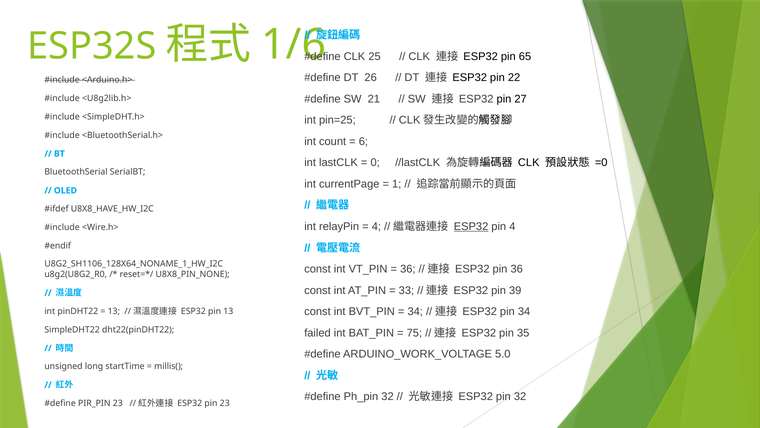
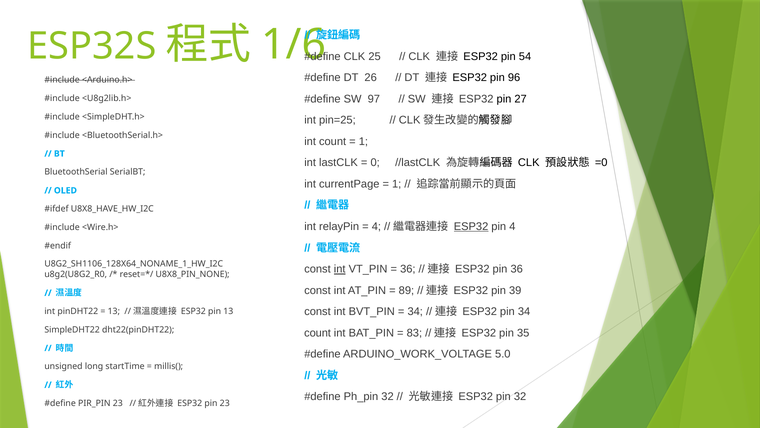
65: 65 -> 54
22: 22 -> 96
21: 21 -> 97
6 at (363, 141): 6 -> 1
int at (340, 269) underline: none -> present
33: 33 -> 89
failed at (318, 333): failed -> count
75: 75 -> 83
